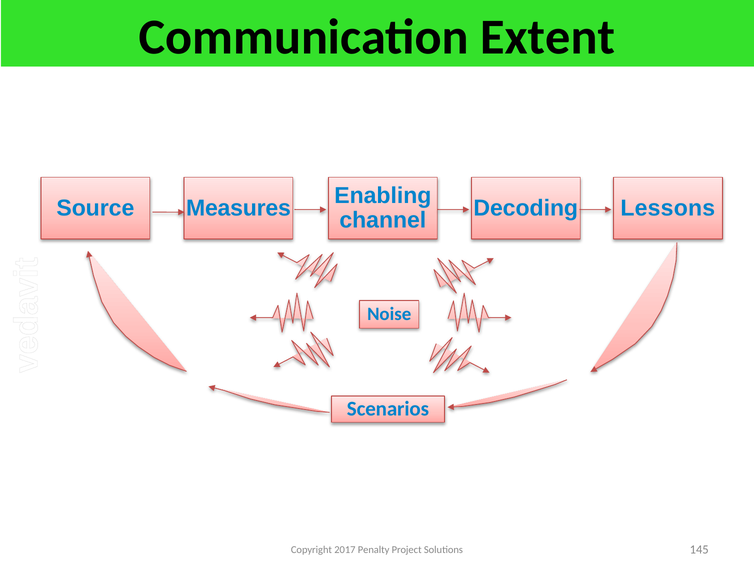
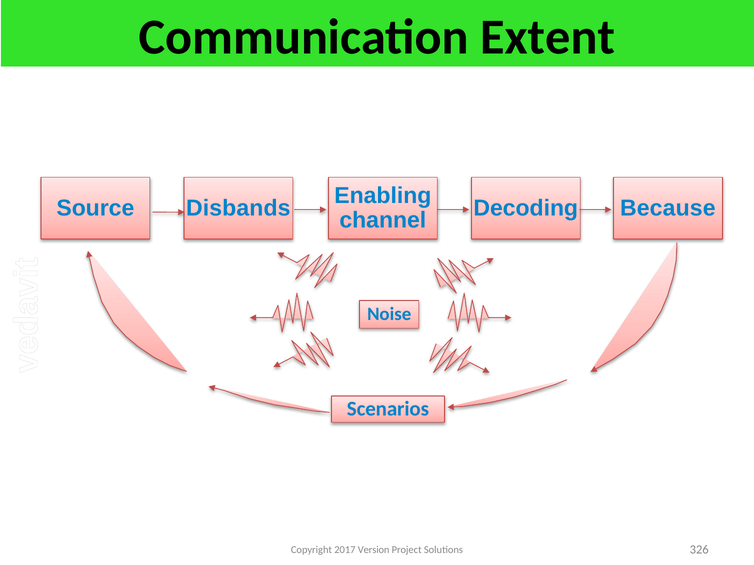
Measures: Measures -> Disbands
Lessons: Lessons -> Because
Penalty: Penalty -> Version
145: 145 -> 326
